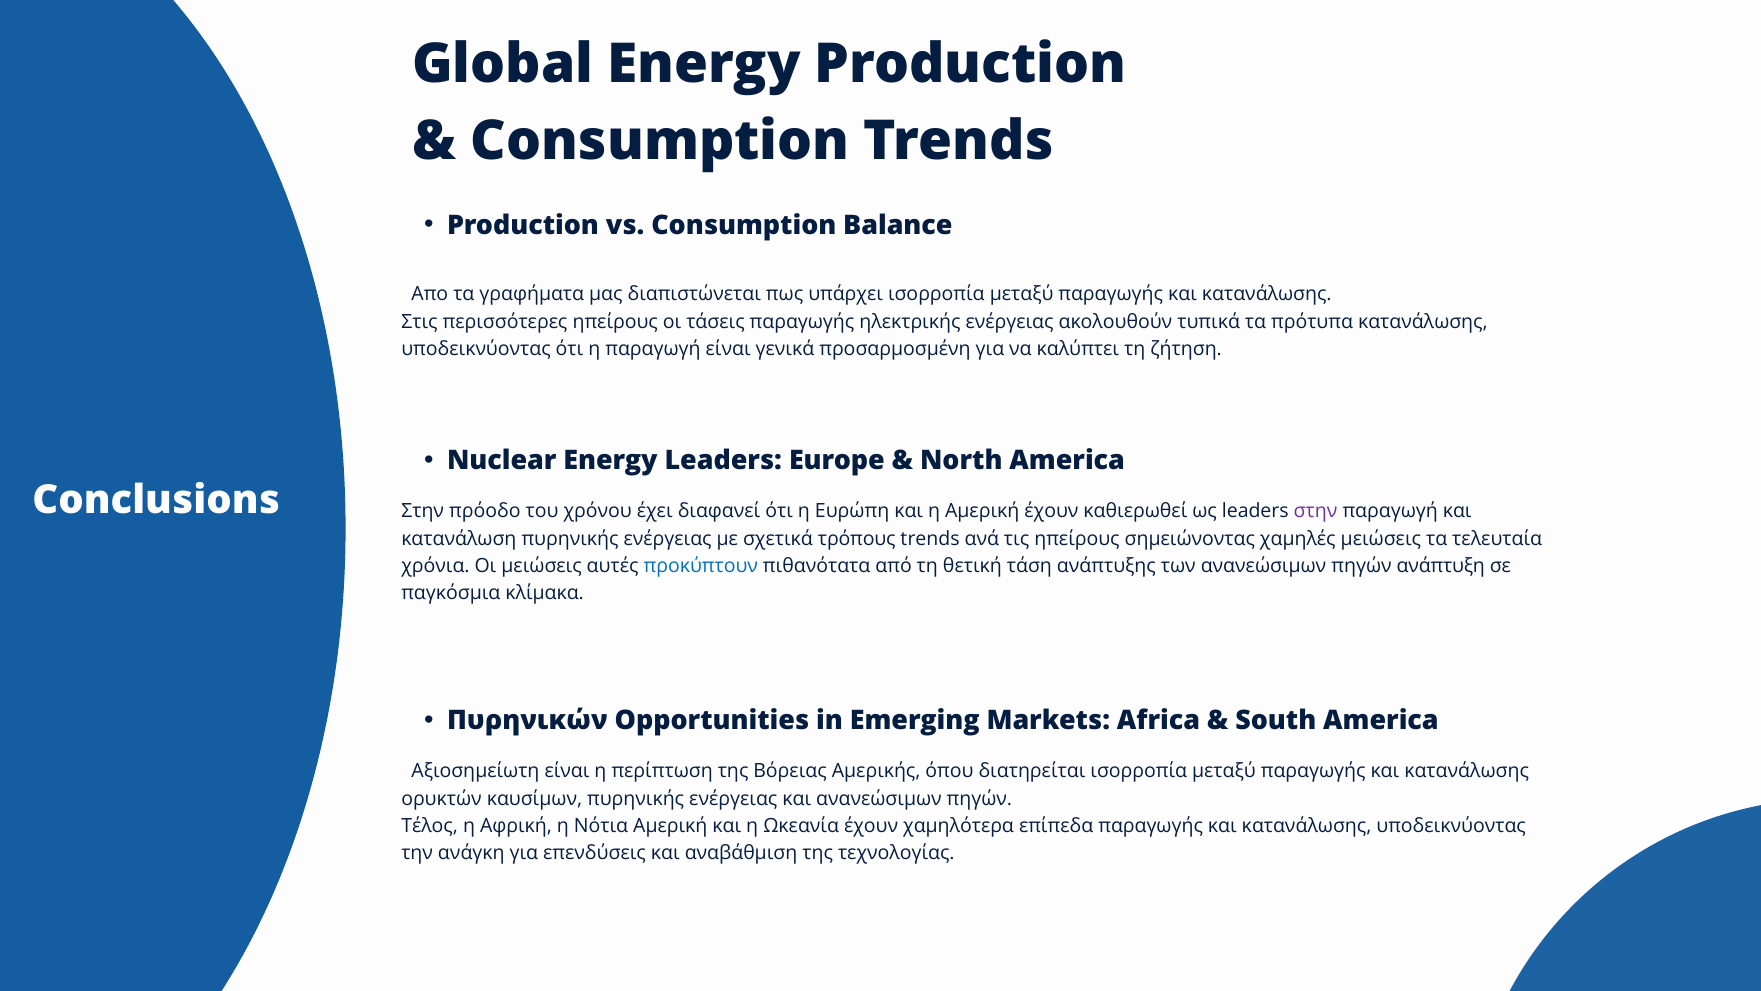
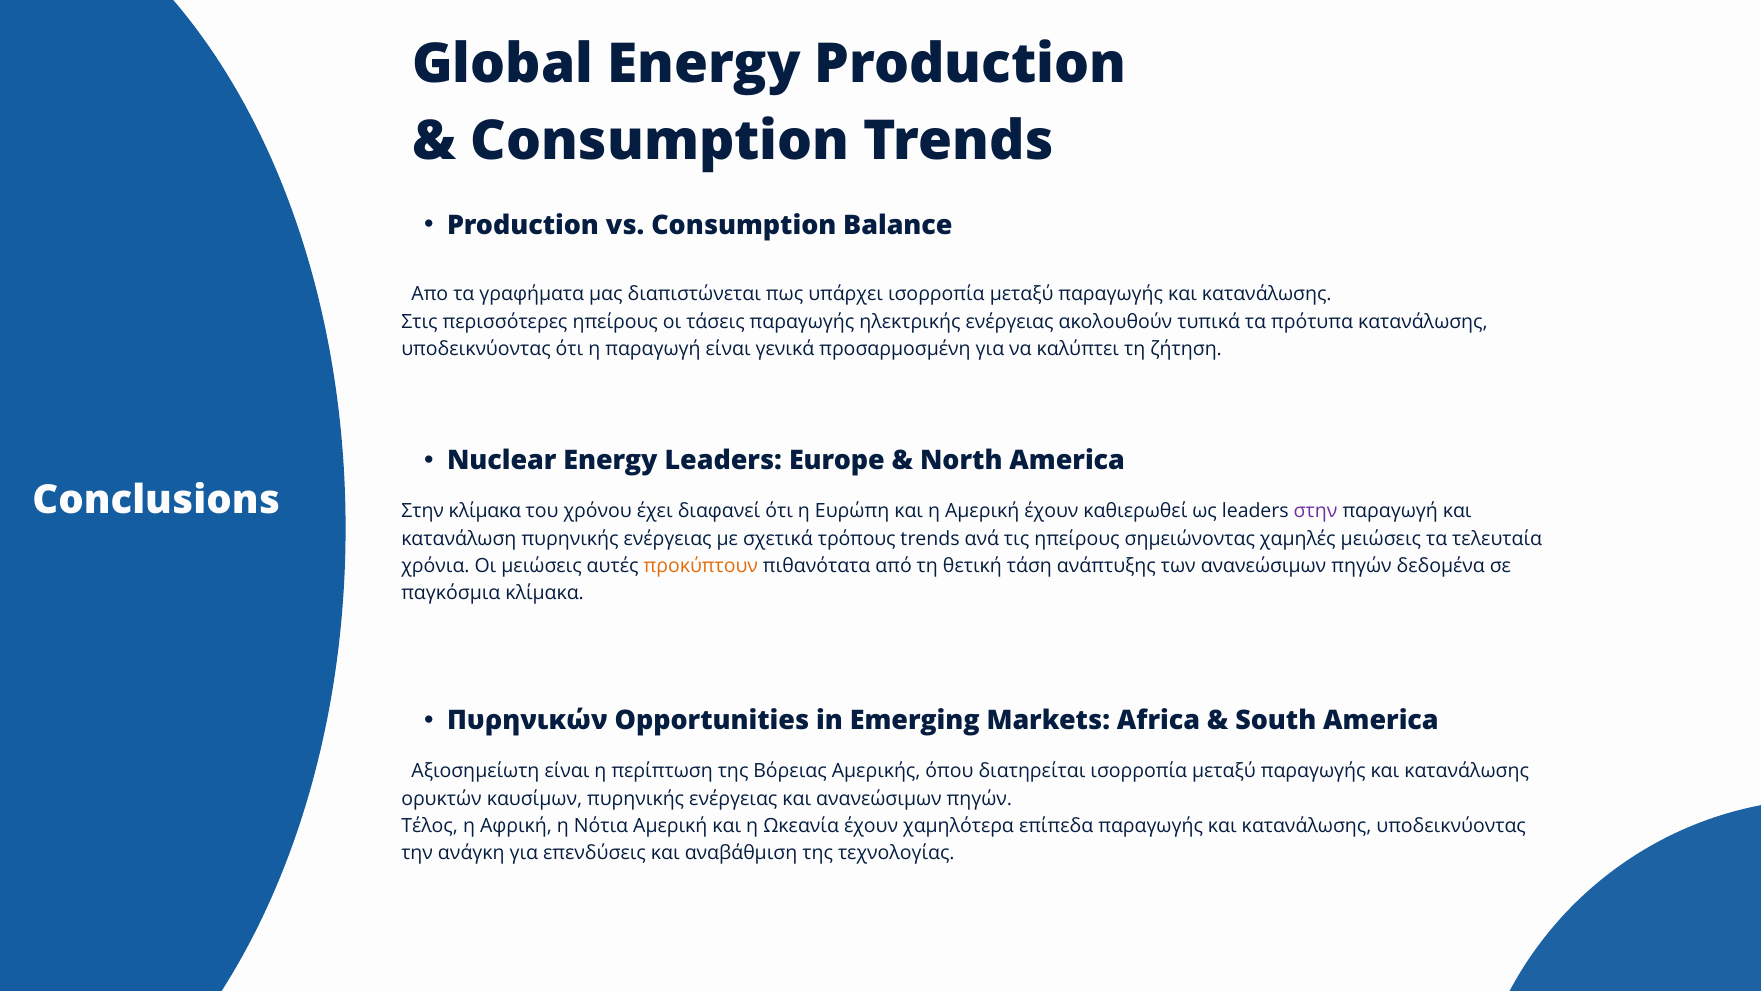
Στην πρόοδο: πρόοδο -> κλίμακα
προκύπτουν colour: blue -> orange
ανάπτυξη: ανάπτυξη -> δεδομένα
